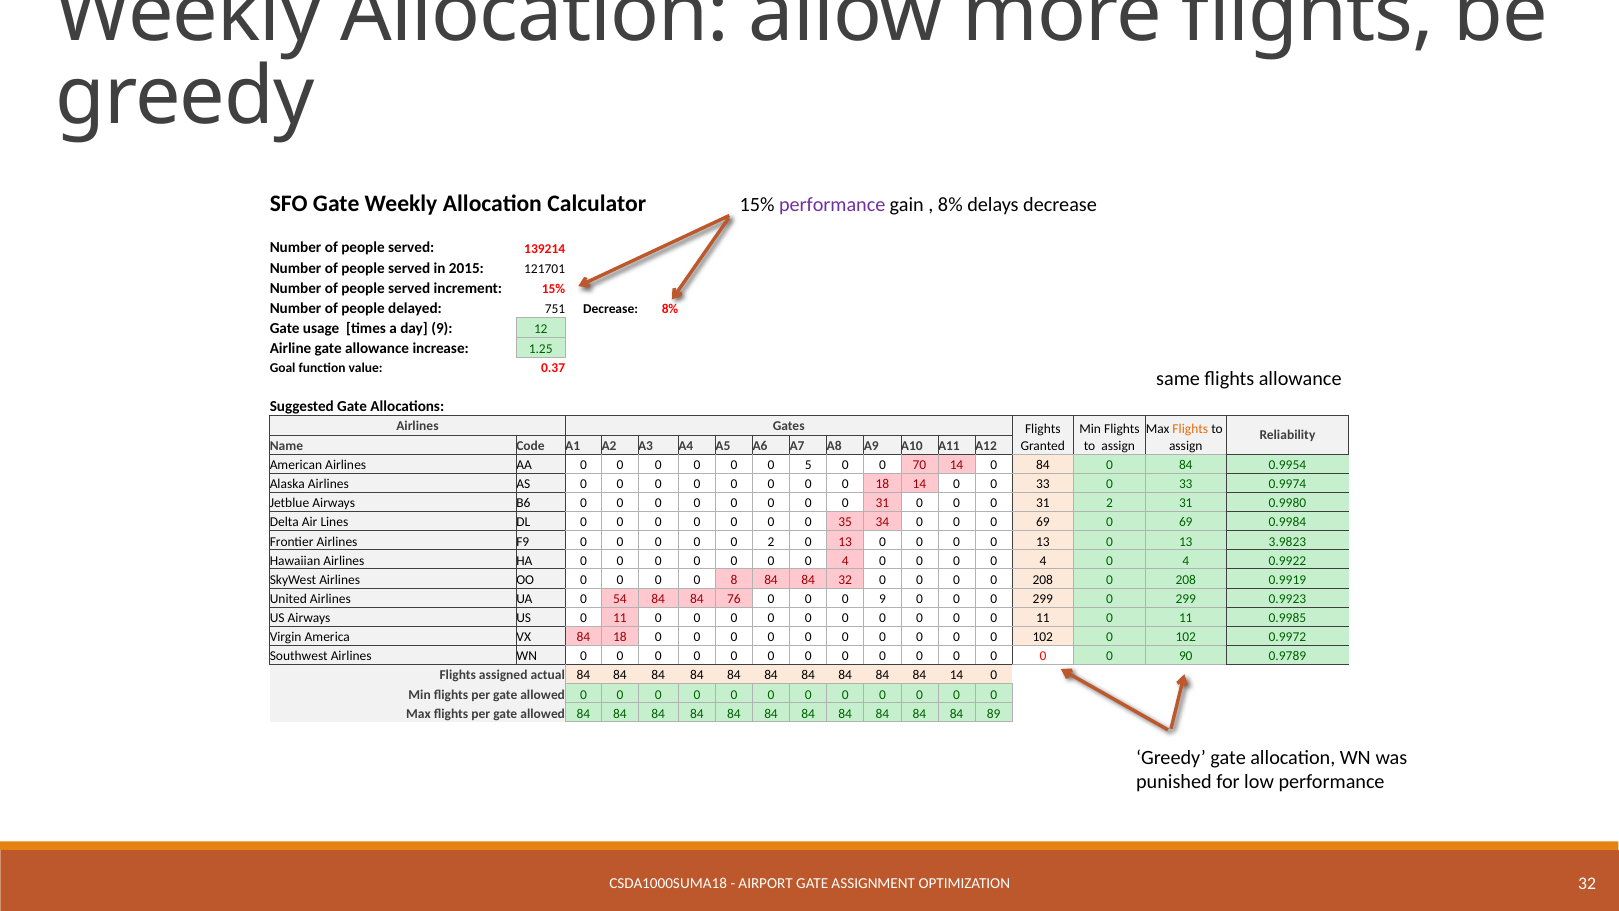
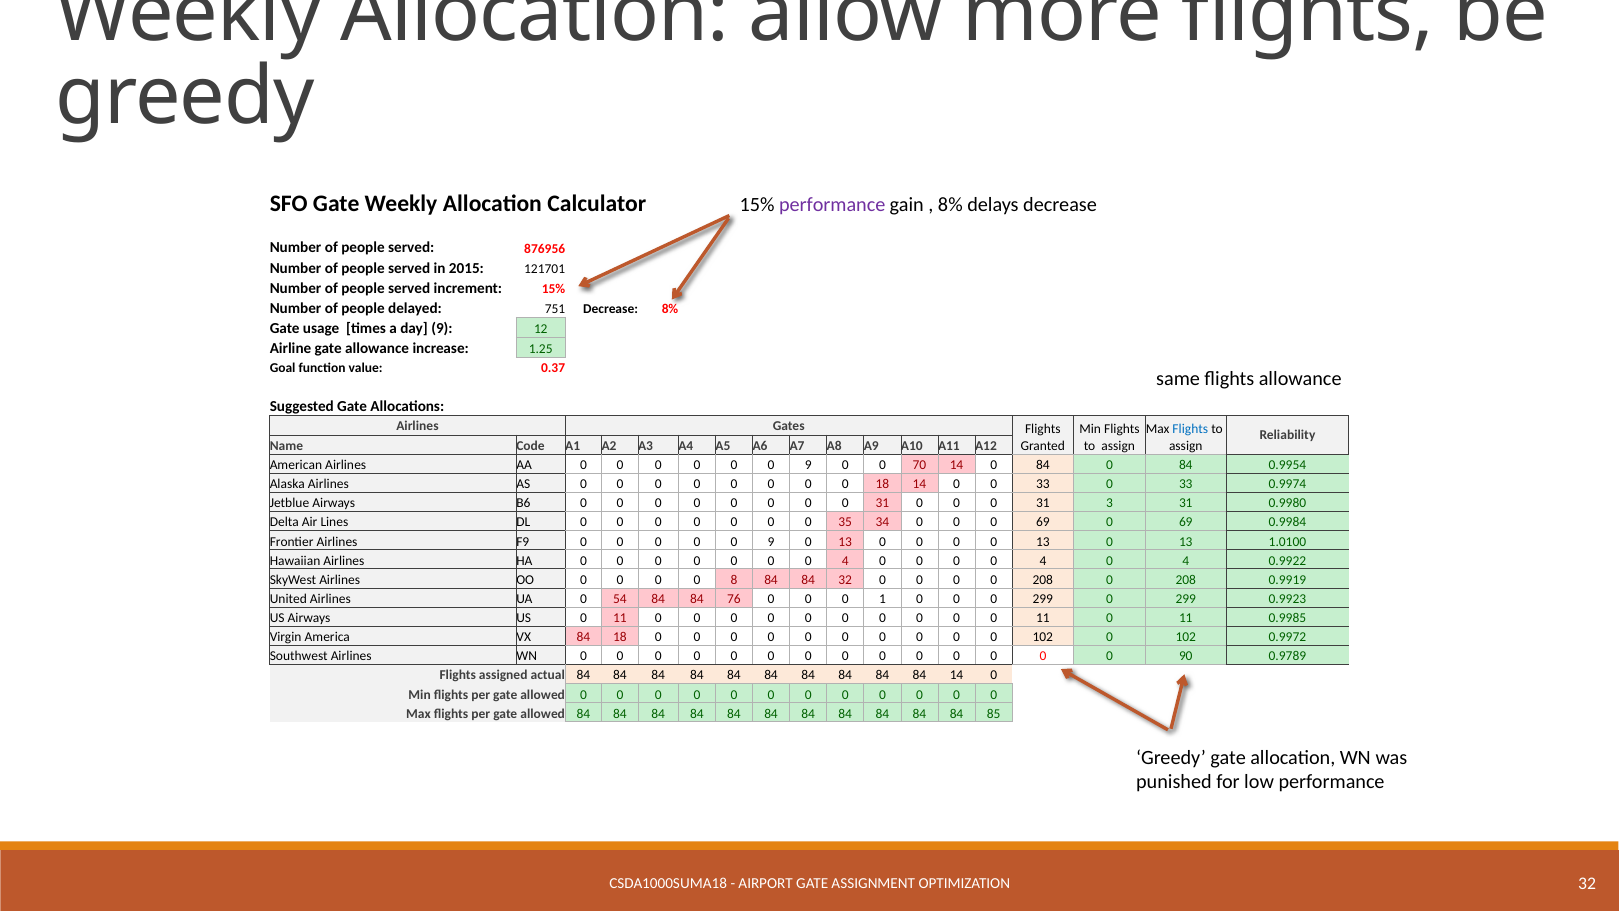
139214: 139214 -> 876956
Flights at (1190, 429) colour: orange -> blue
5 at (808, 465): 5 -> 9
31 2: 2 -> 3
2 at (771, 541): 2 -> 9
3.9823: 3.9823 -> 1.0100
0 9: 9 -> 1
89: 89 -> 85
